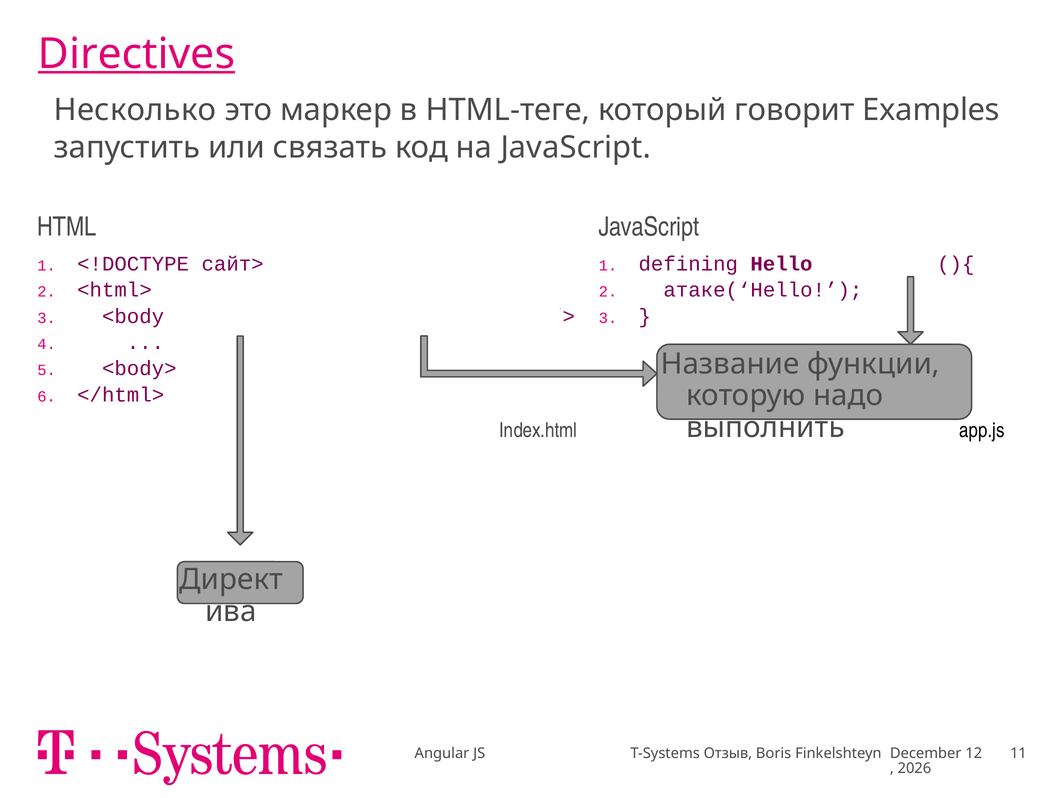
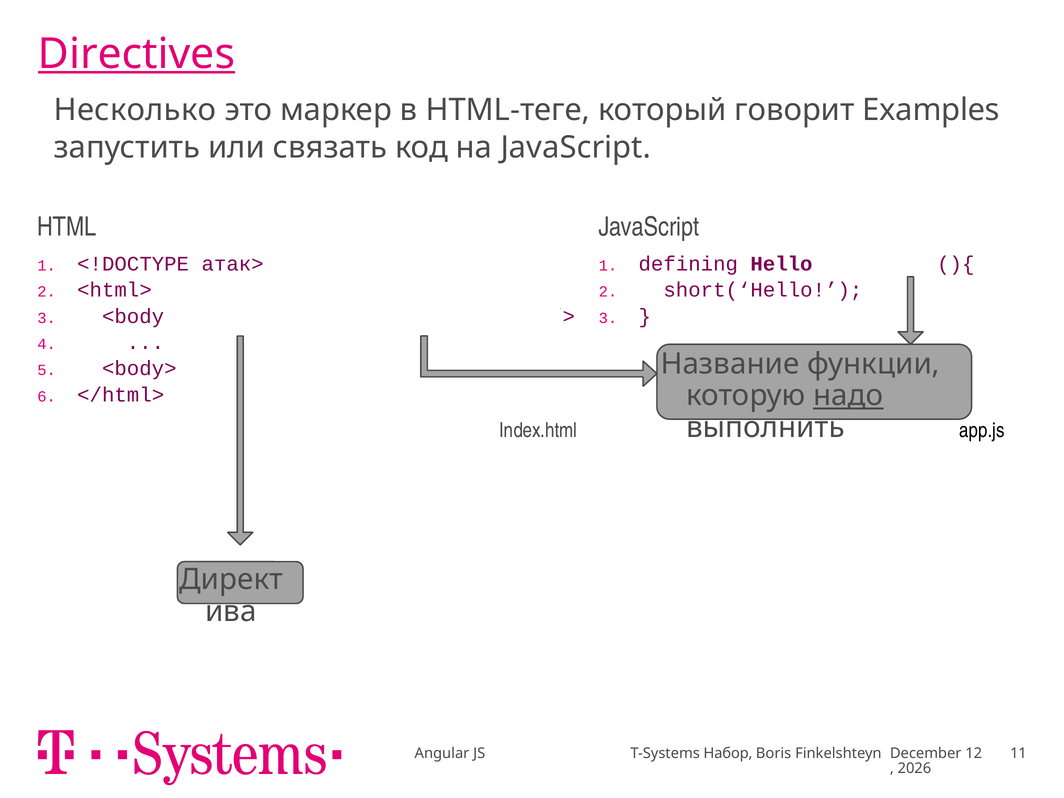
сайт>: сайт> -> атак>
атаке(‘Hello: атаке(‘Hello -> short(‘Hello
надо underline: none -> present
Отзыв: Отзыв -> Набор
